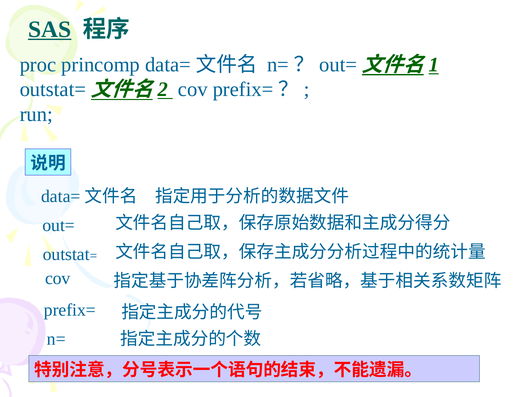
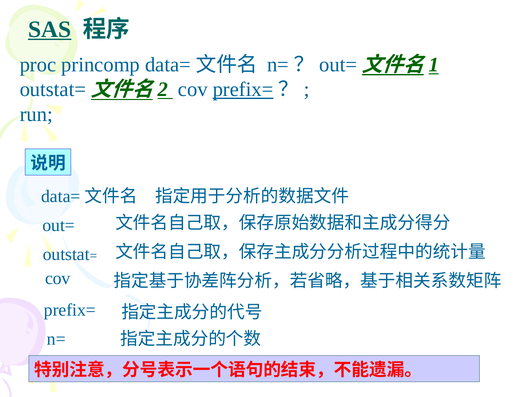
prefix= at (243, 89) underline: none -> present
